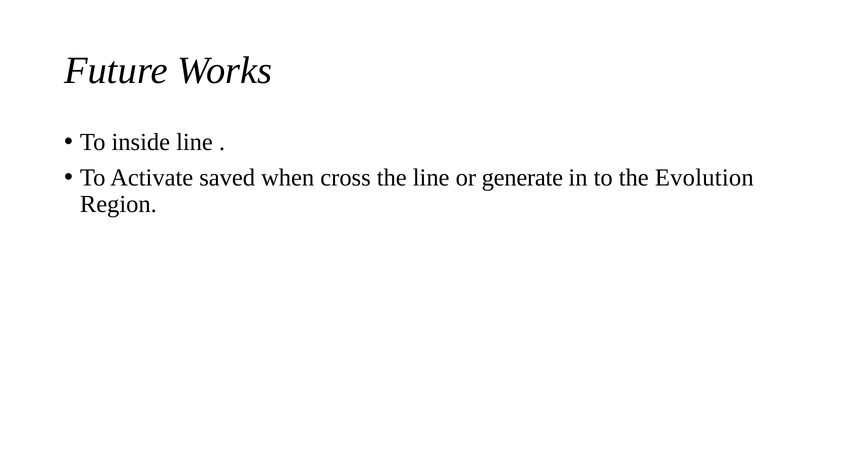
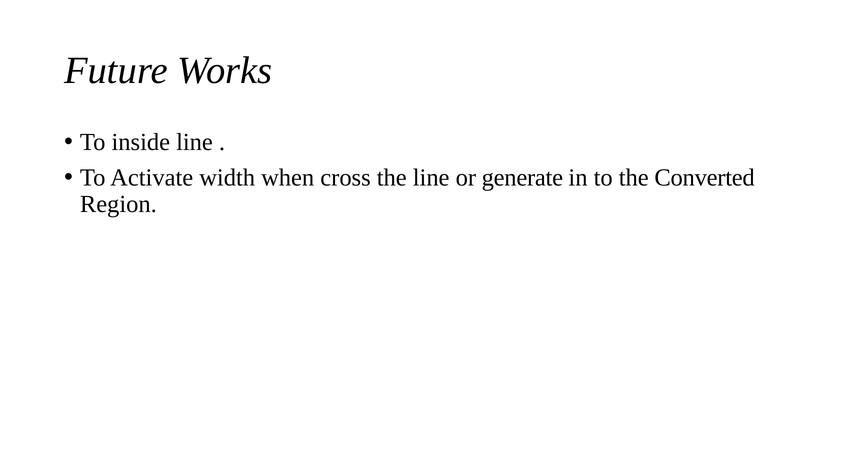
saved: saved -> width
Evolution: Evolution -> Converted
